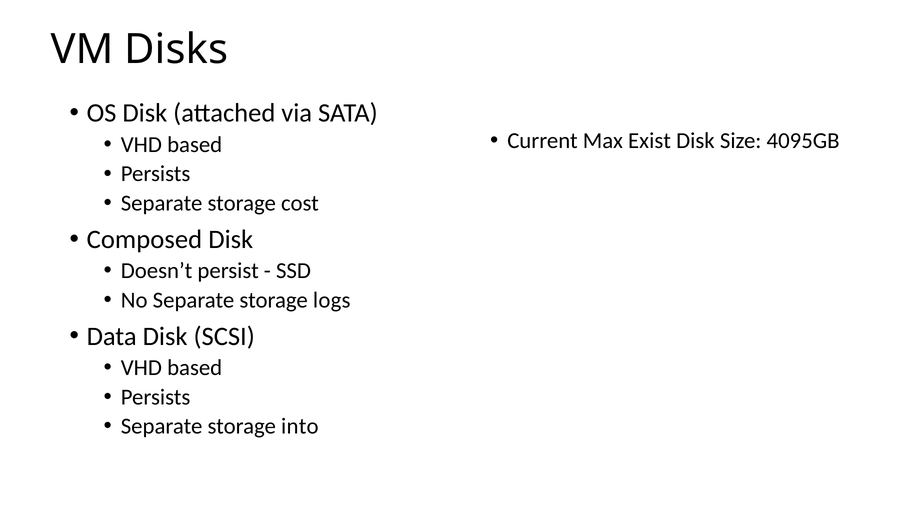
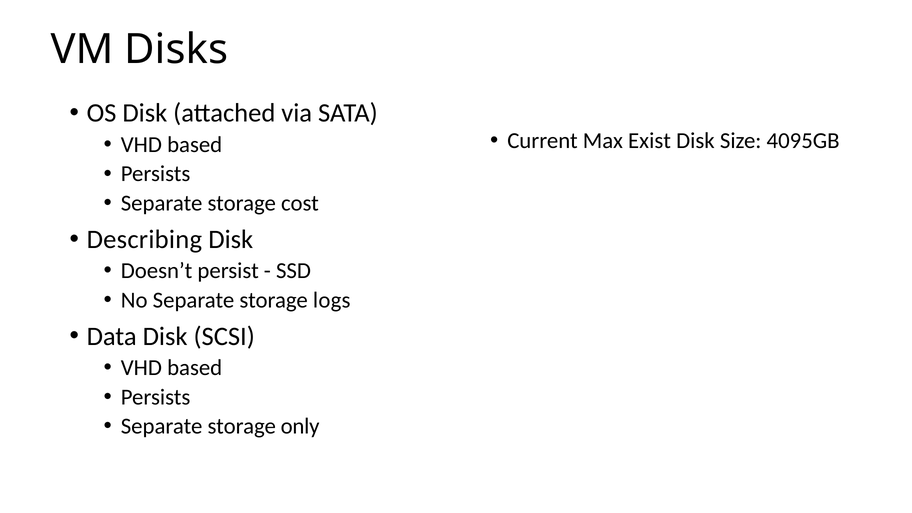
Composed: Composed -> Describing
into: into -> only
